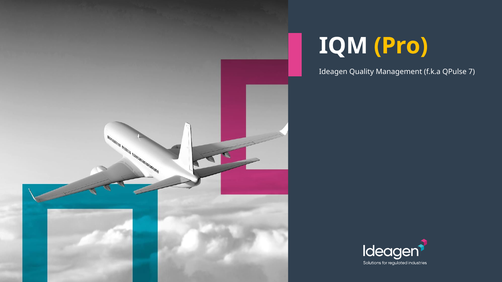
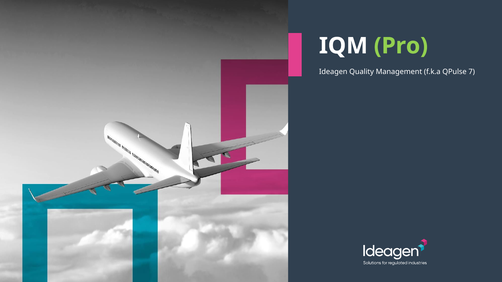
Pro colour: yellow -> light green
